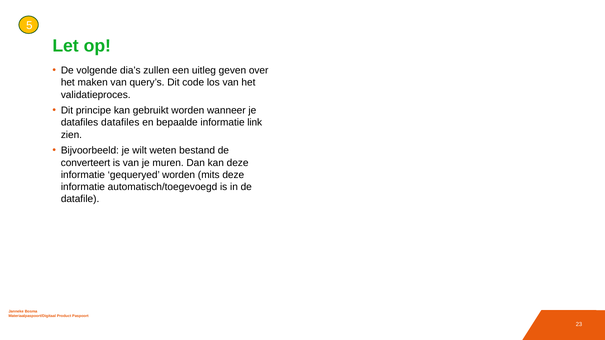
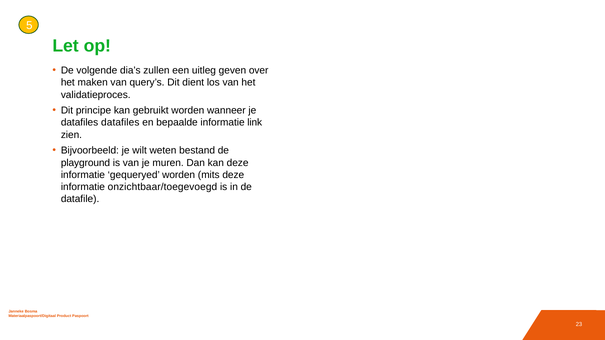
code: code -> dient
converteert: converteert -> playground
automatisch/toegevoegd: automatisch/toegevoegd -> onzichtbaar/toegevoegd
